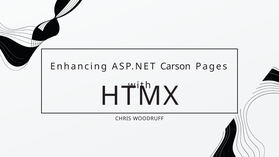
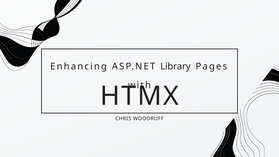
Carson: Carson -> Library
